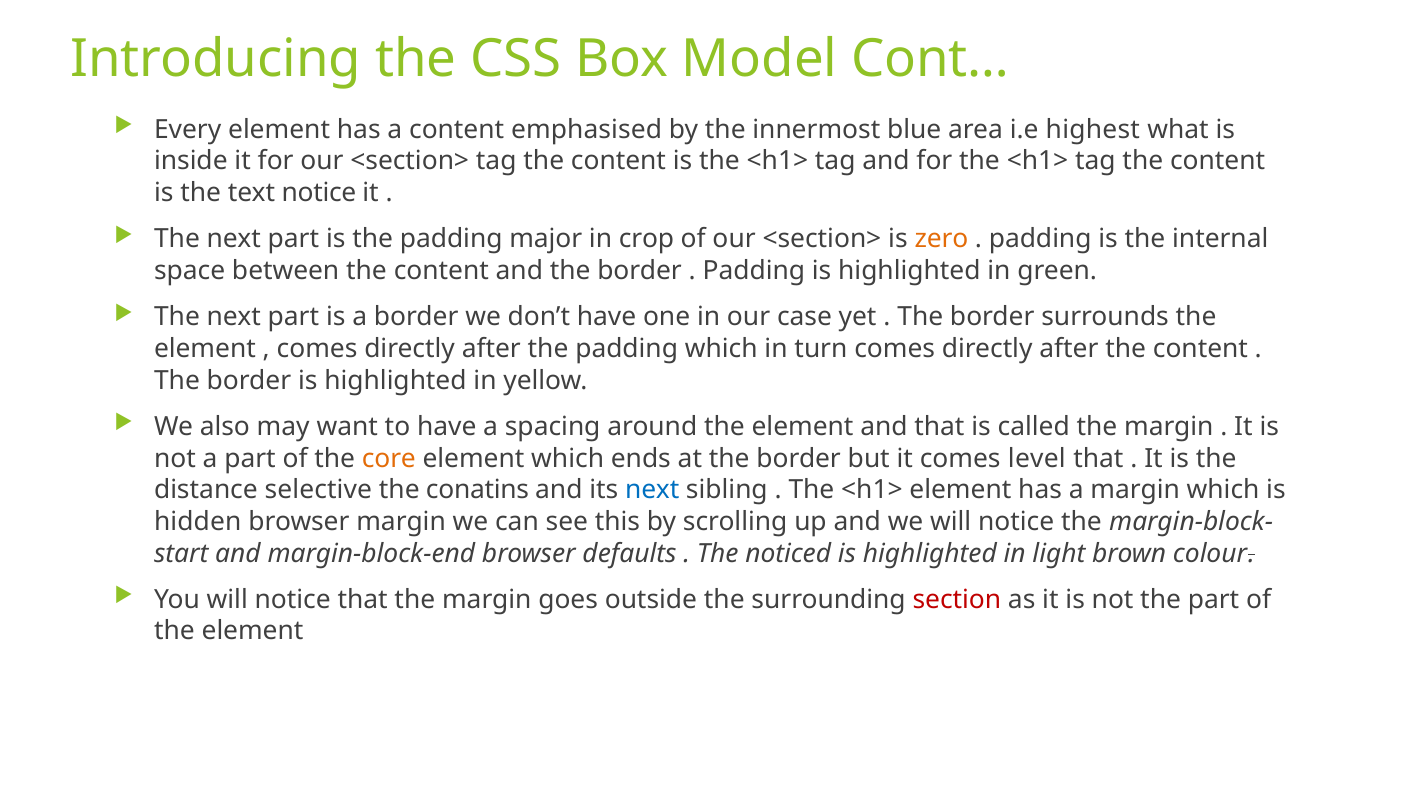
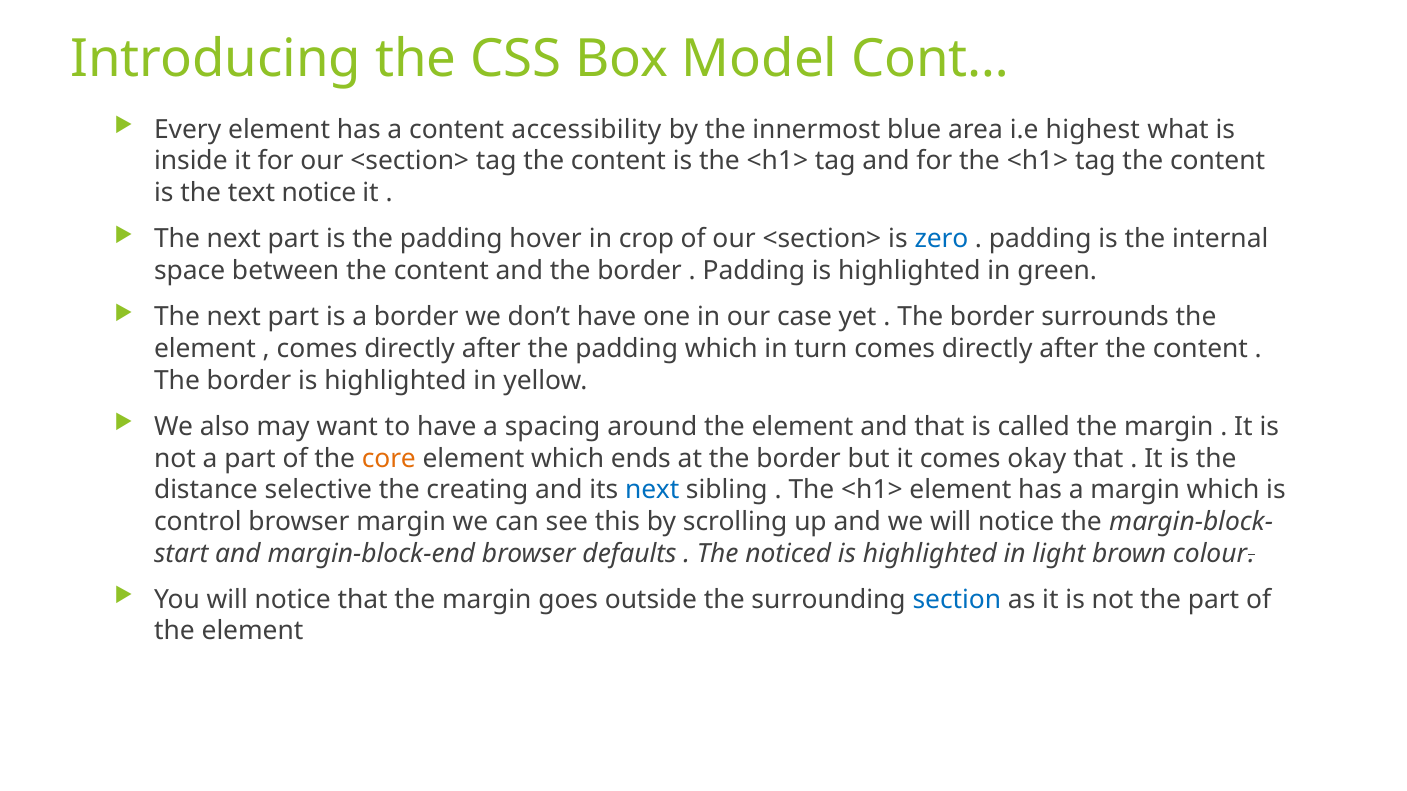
emphasised: emphasised -> accessibility
major: major -> hover
zero colour: orange -> blue
level: level -> okay
conatins: conatins -> creating
hidden: hidden -> control
section colour: red -> blue
